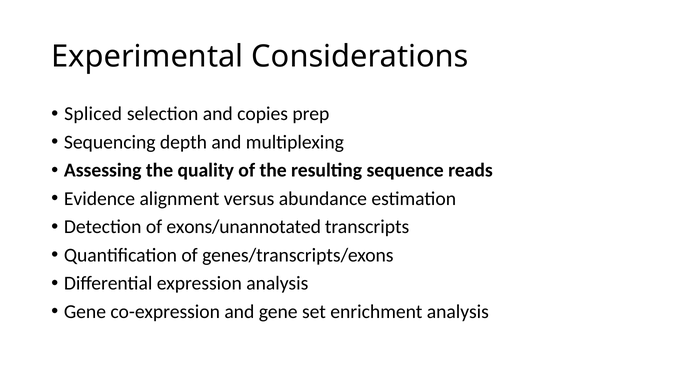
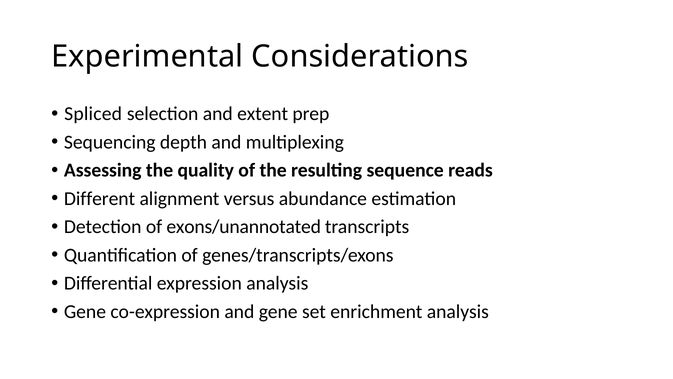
copies: copies -> extent
Evidence: Evidence -> Different
